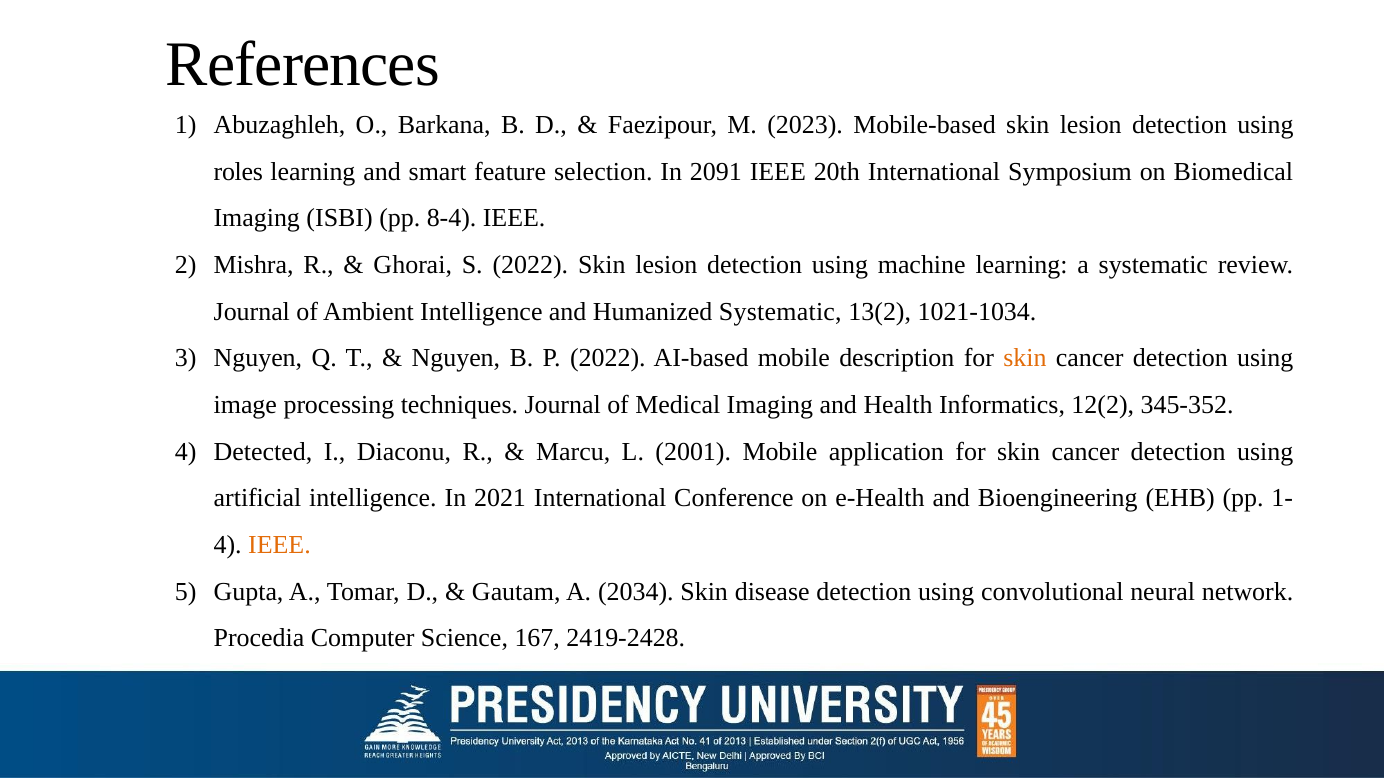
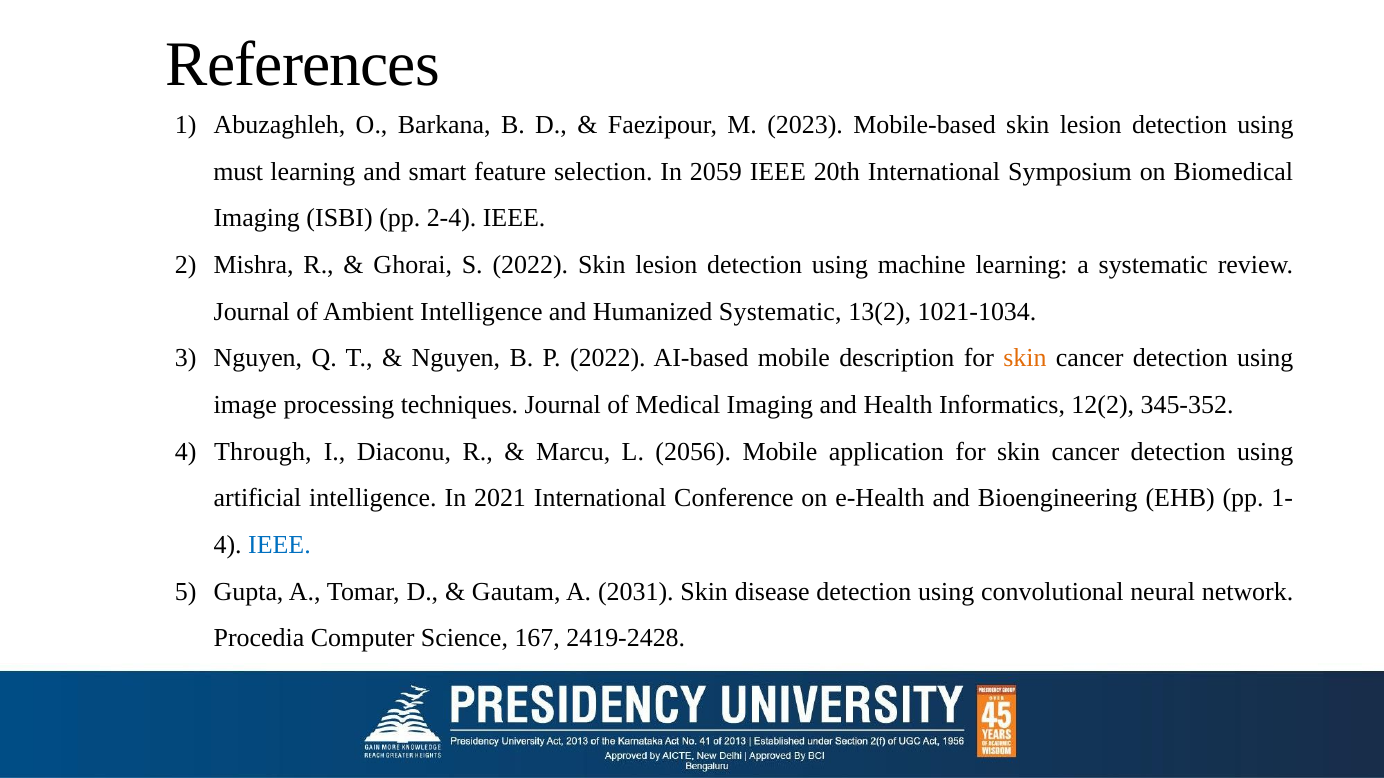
roles: roles -> must
2091: 2091 -> 2059
8-4: 8-4 -> 2-4
Detected: Detected -> Through
2001: 2001 -> 2056
IEEE at (279, 545) colour: orange -> blue
2034: 2034 -> 2031
